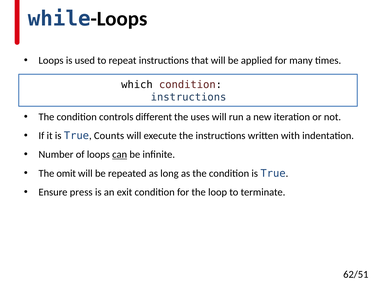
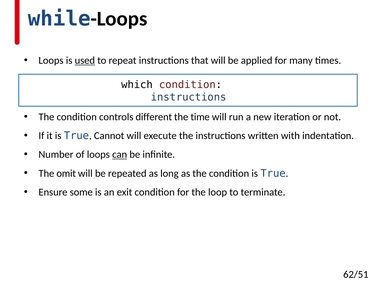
used underline: none -> present
uses: uses -> time
Counts: Counts -> Cannot
press: press -> some
